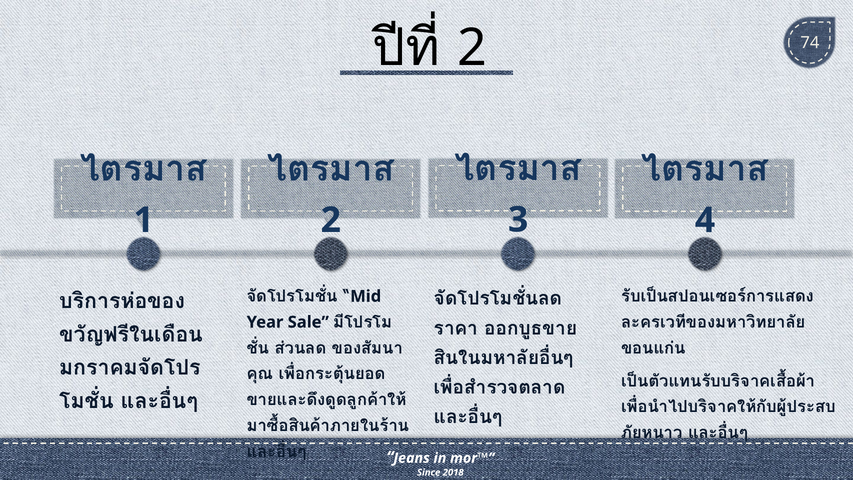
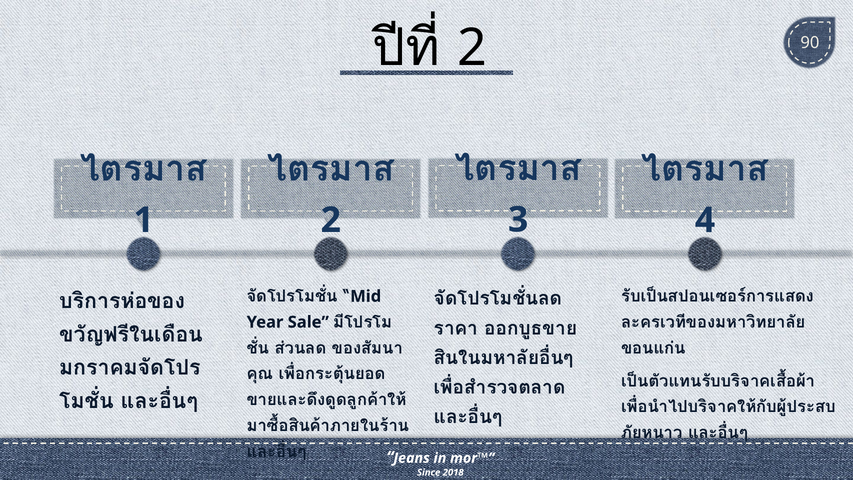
74: 74 -> 90
